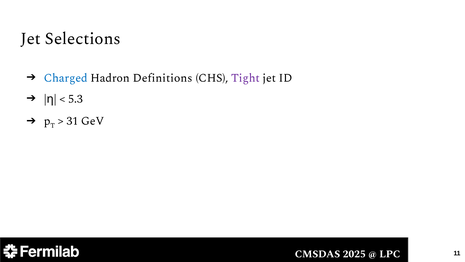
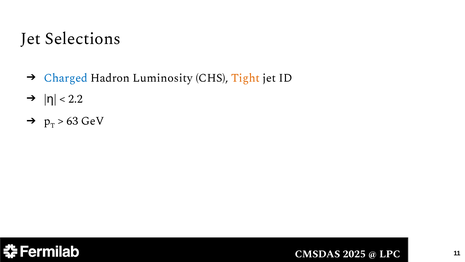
Definitions: Definitions -> Luminosity
Tight colour: purple -> orange
5.3: 5.3 -> 2.2
31: 31 -> 63
